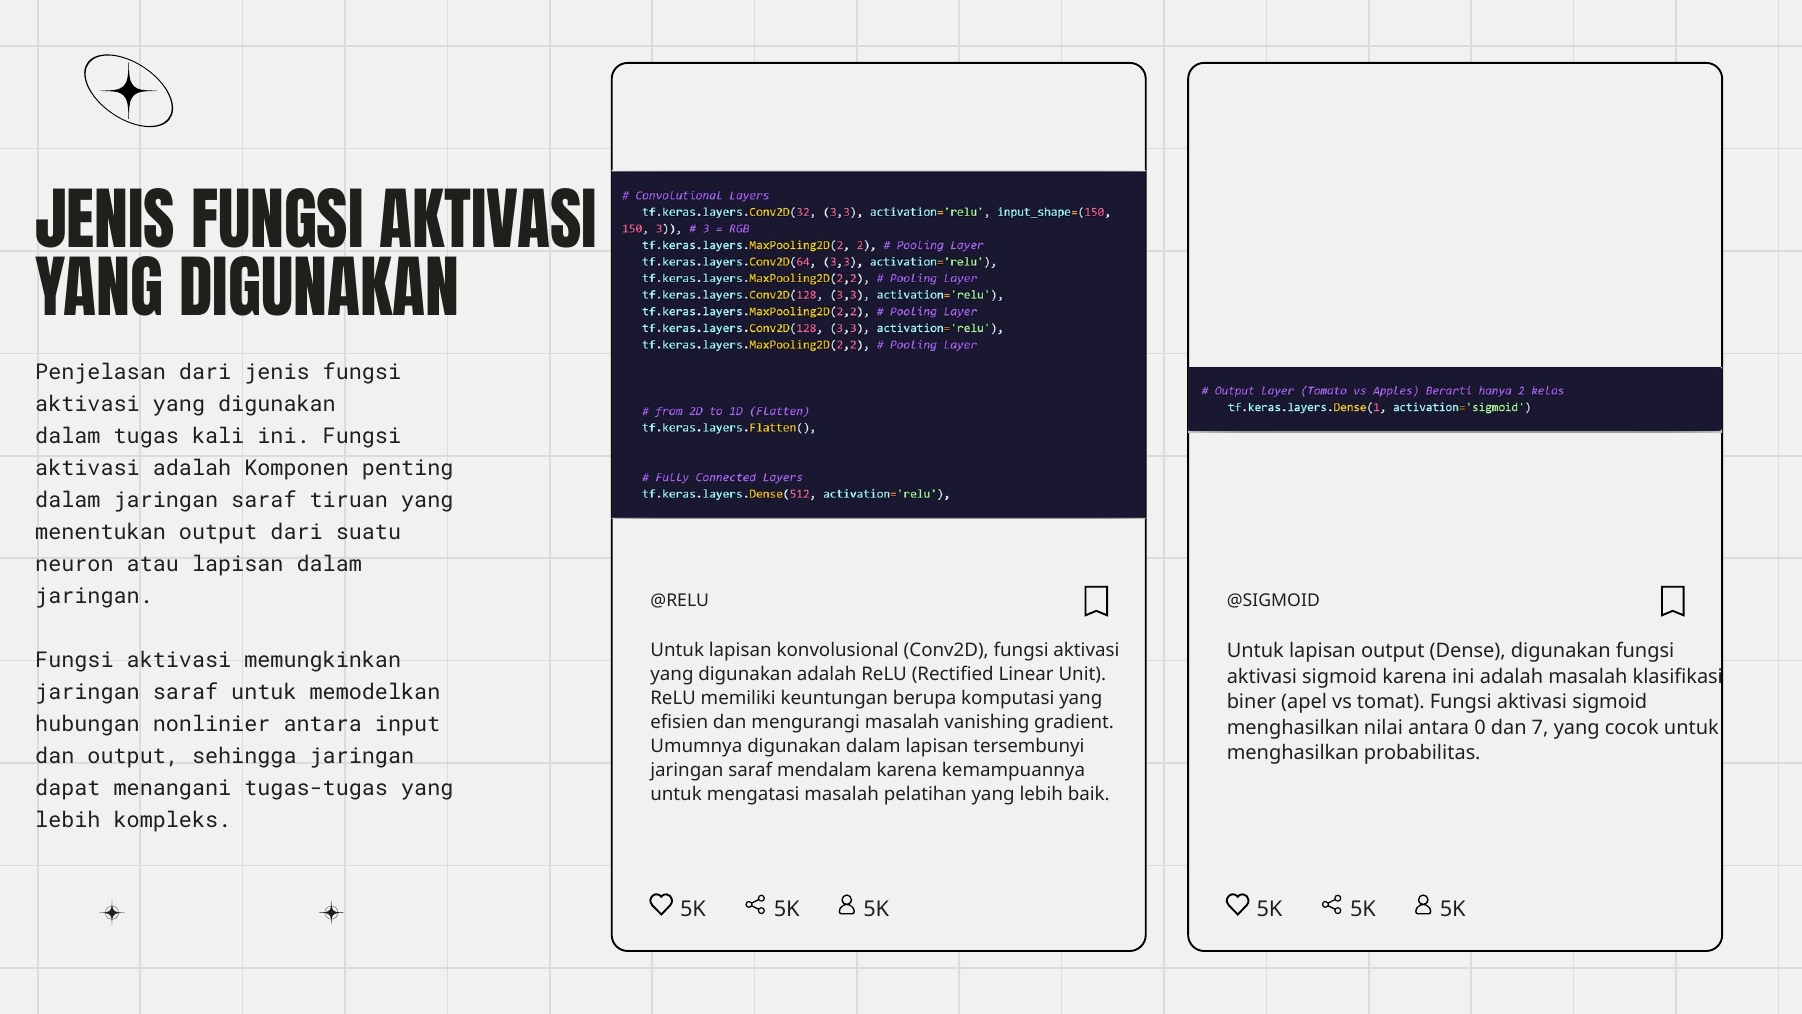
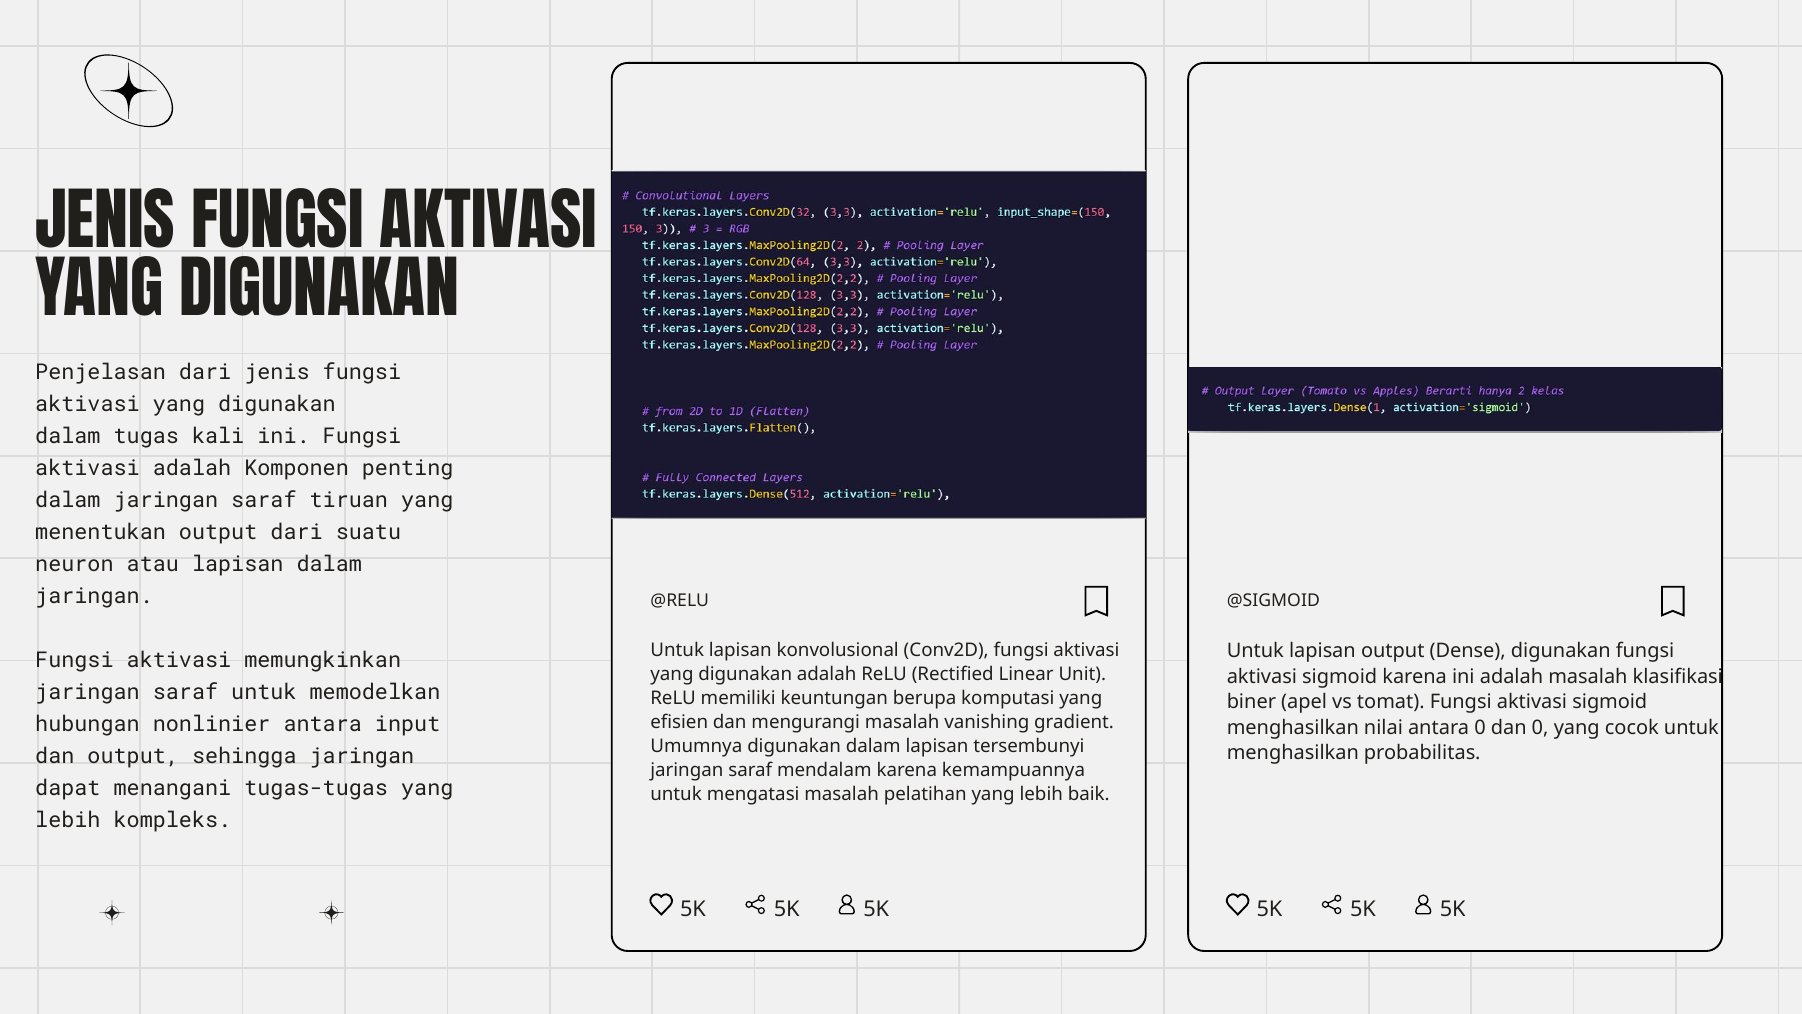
dan 7: 7 -> 0
